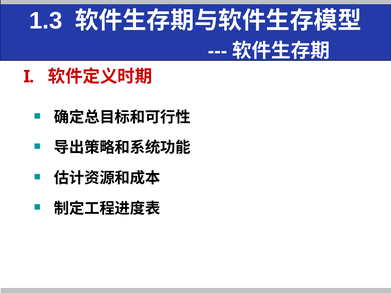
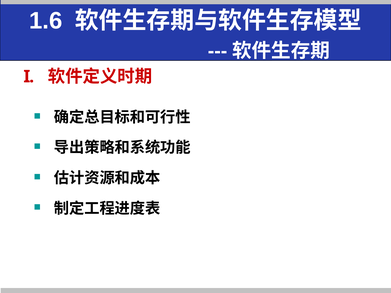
1.3: 1.3 -> 1.6
